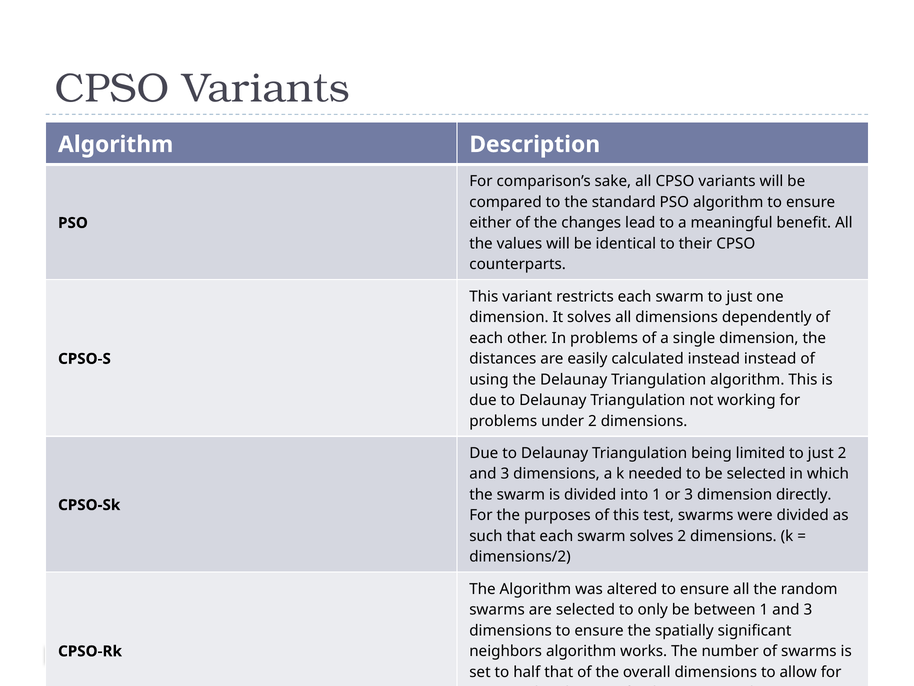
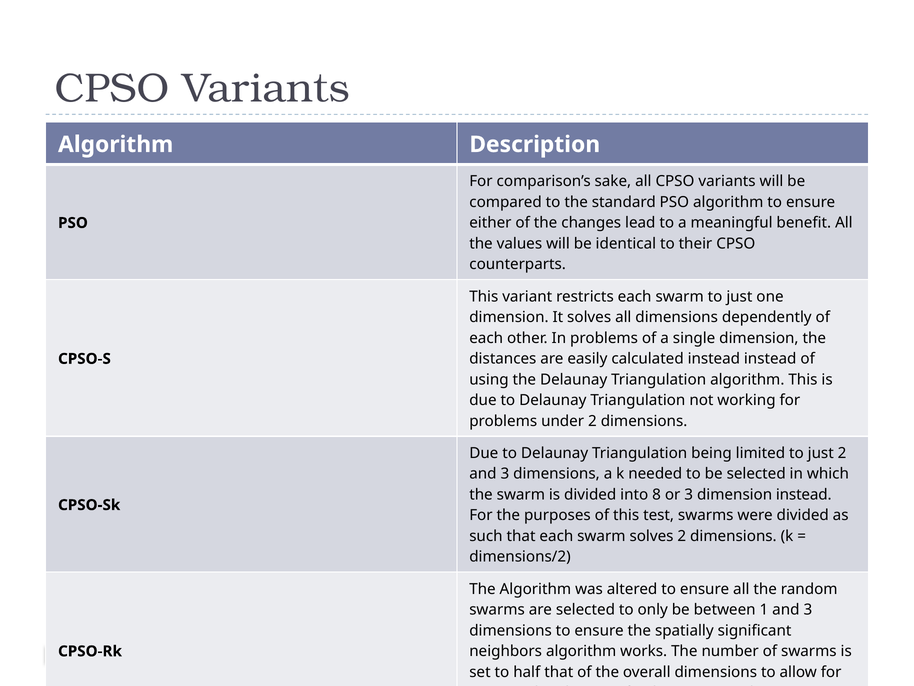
into 1: 1 -> 8
dimension directly: directly -> instead
